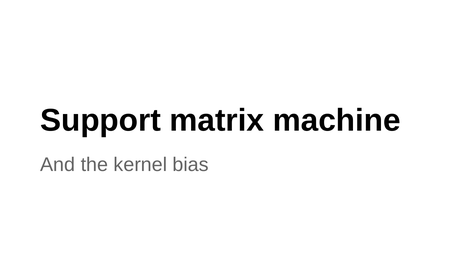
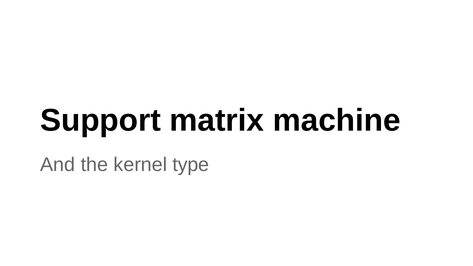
bias: bias -> type
